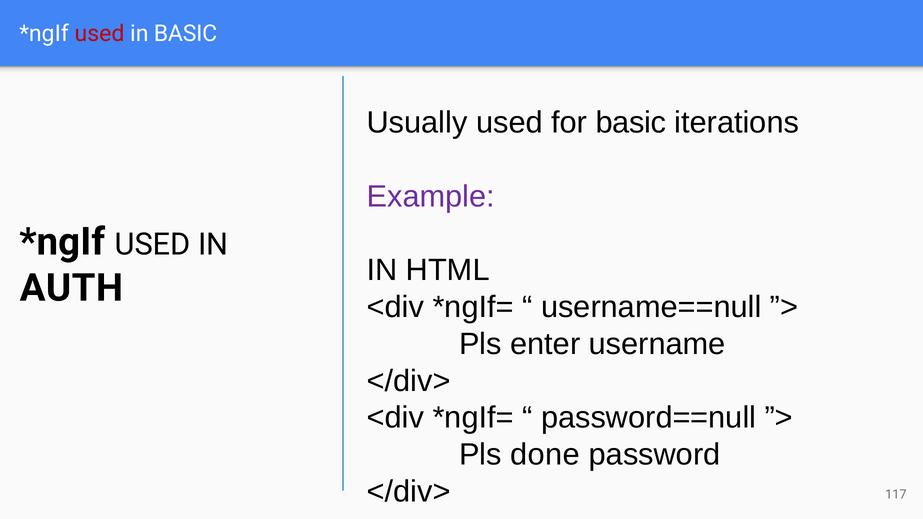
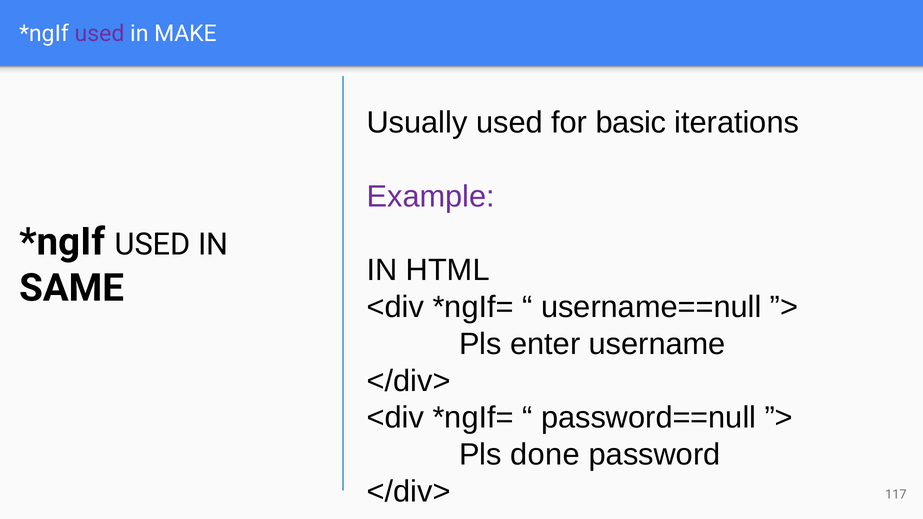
used at (99, 34) colour: red -> purple
in BASIC: BASIC -> MAKE
AUTH: AUTH -> SAME
